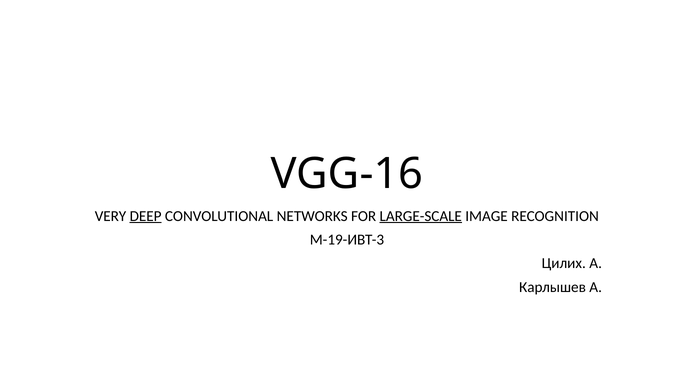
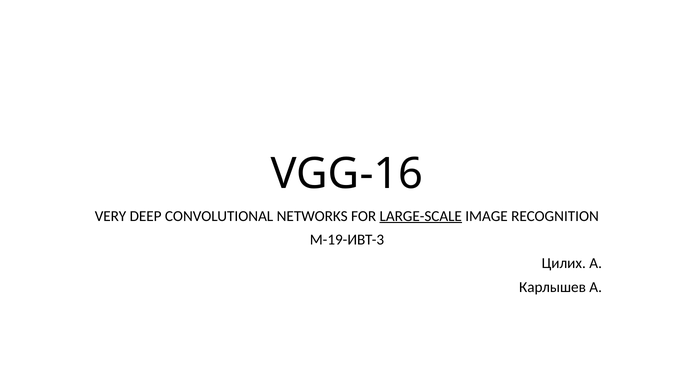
DEEP underline: present -> none
